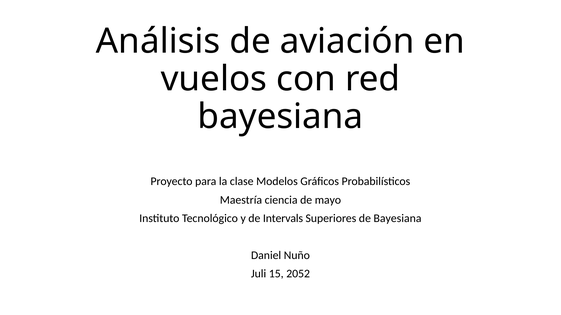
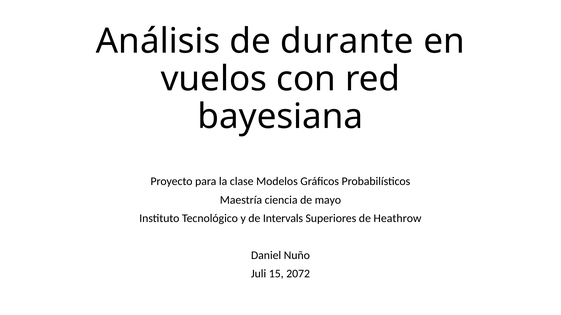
aviación: aviación -> durante
de Bayesiana: Bayesiana -> Heathrow
2052: 2052 -> 2072
